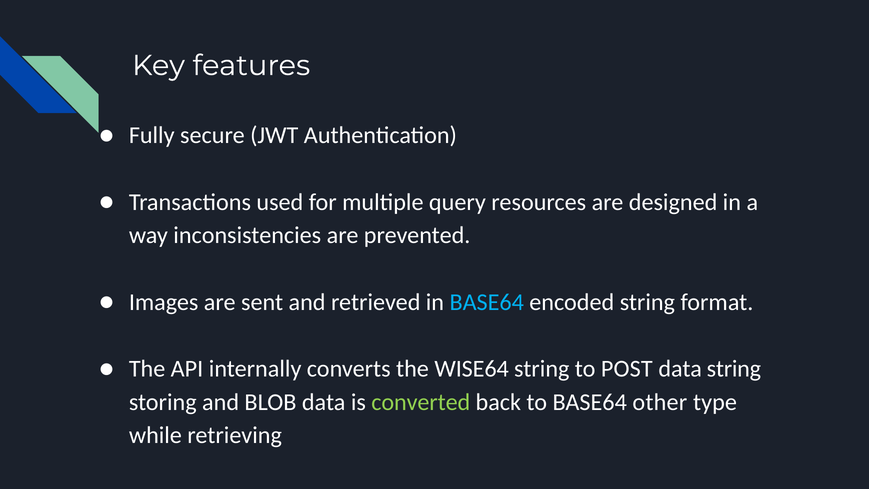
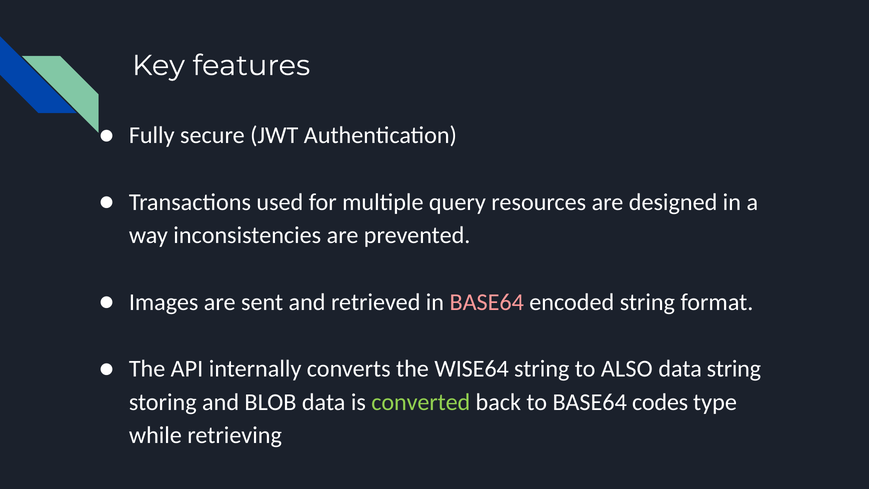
BASE64 at (487, 302) colour: light blue -> pink
POST: POST -> ALSO
other: other -> codes
